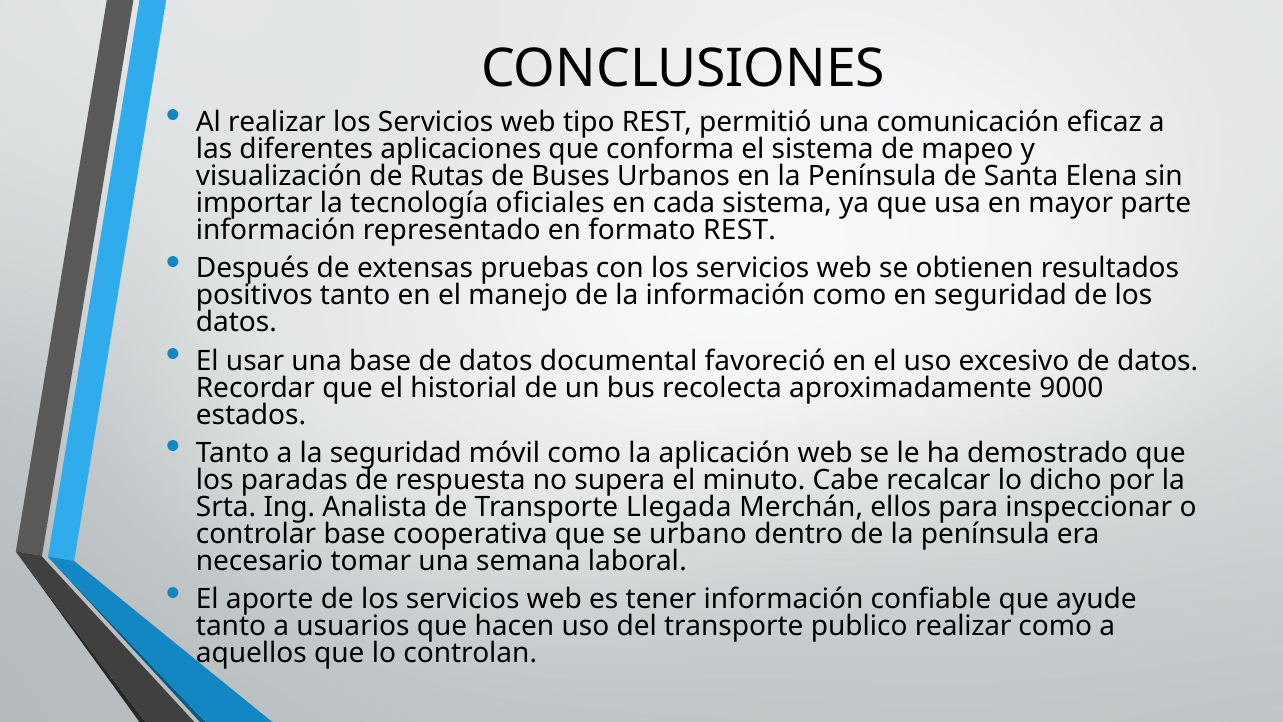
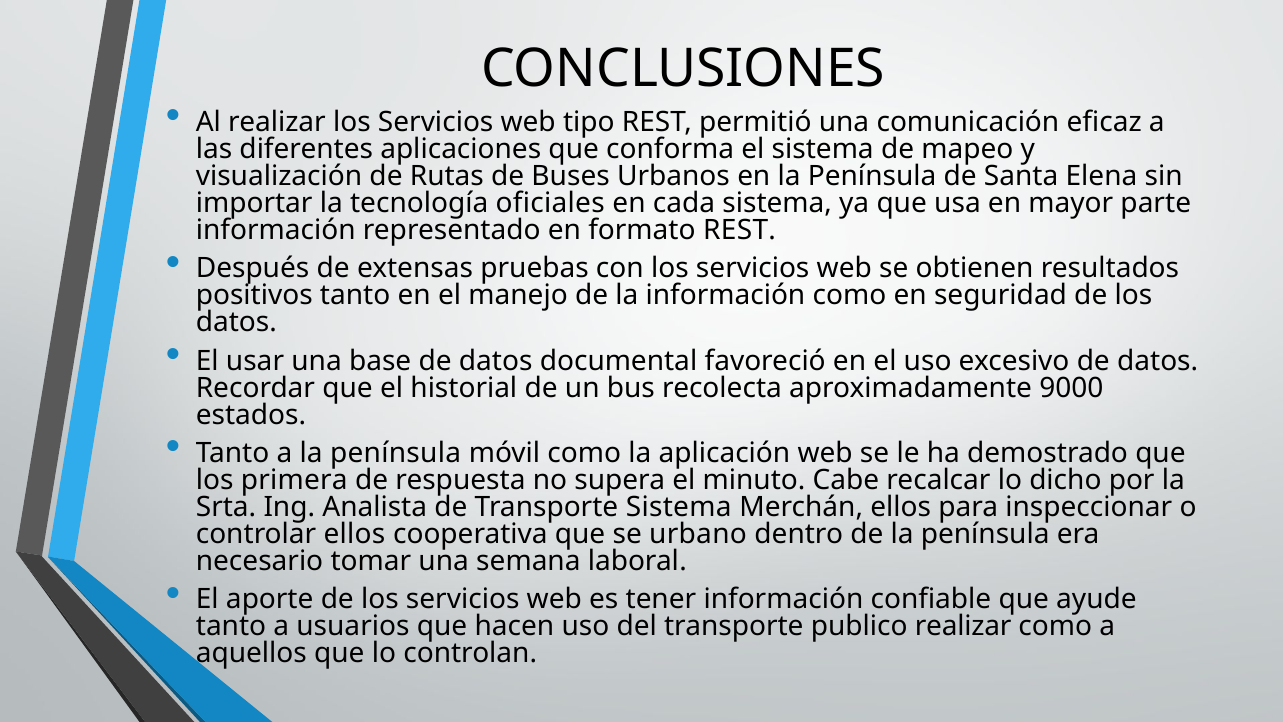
a la seguridad: seguridad -> península
paradas: paradas -> primera
Transporte Llegada: Llegada -> Sistema
controlar base: base -> ellos
